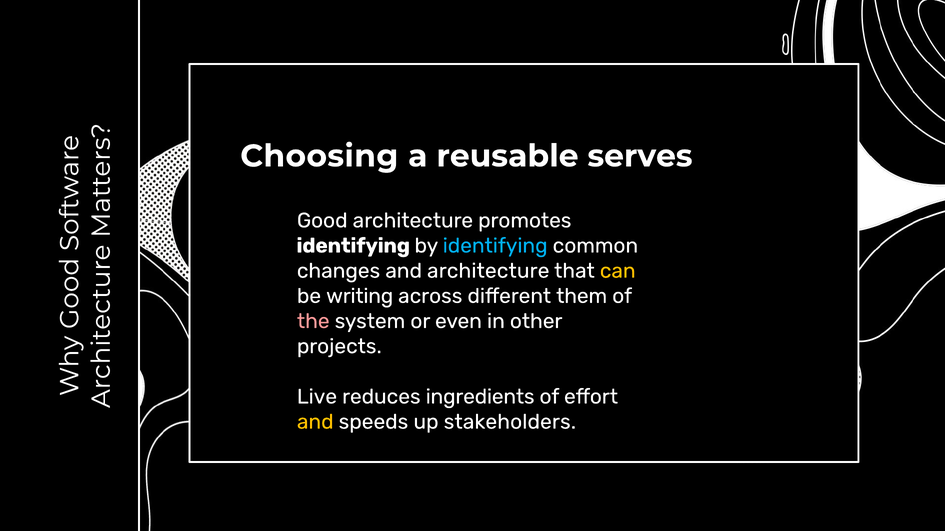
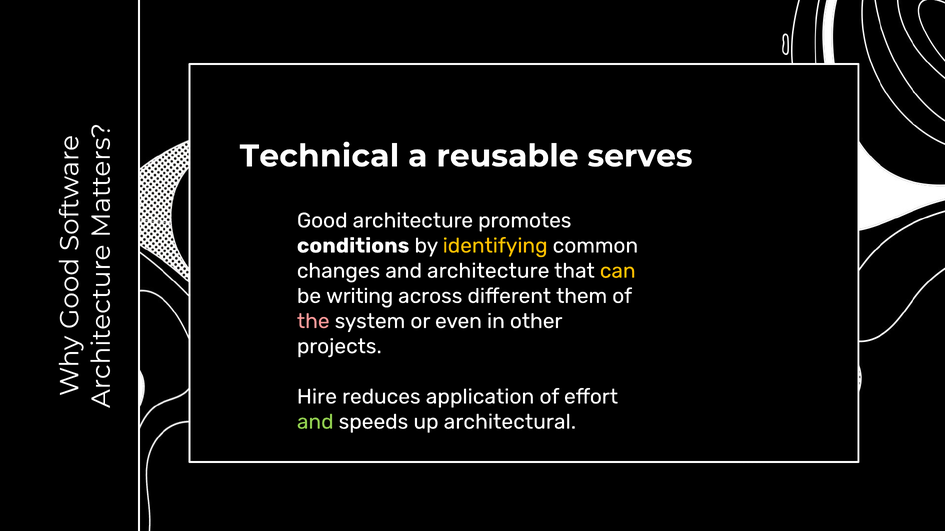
Choosing: Choosing -> Technical
identifying at (353, 246): identifying -> conditions
identifying at (495, 246) colour: light blue -> yellow
Live: Live -> Hire
ingredients: ingredients -> application
and at (315, 422) colour: yellow -> light green
stakeholders: stakeholders -> architectural
